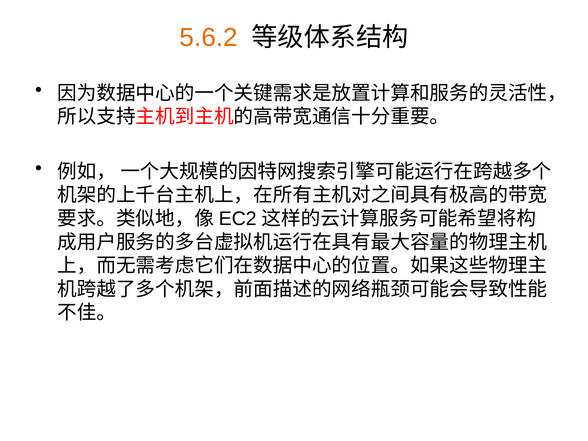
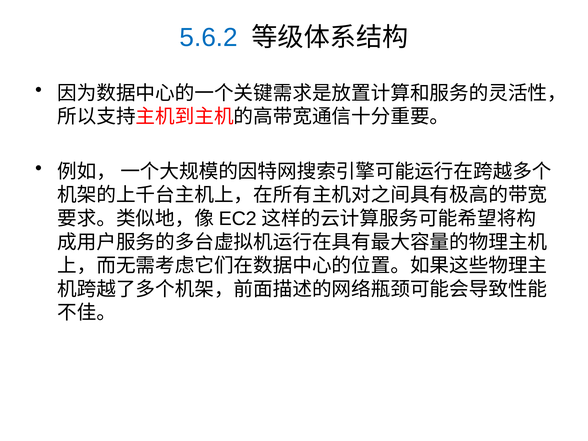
5.6.2 colour: orange -> blue
